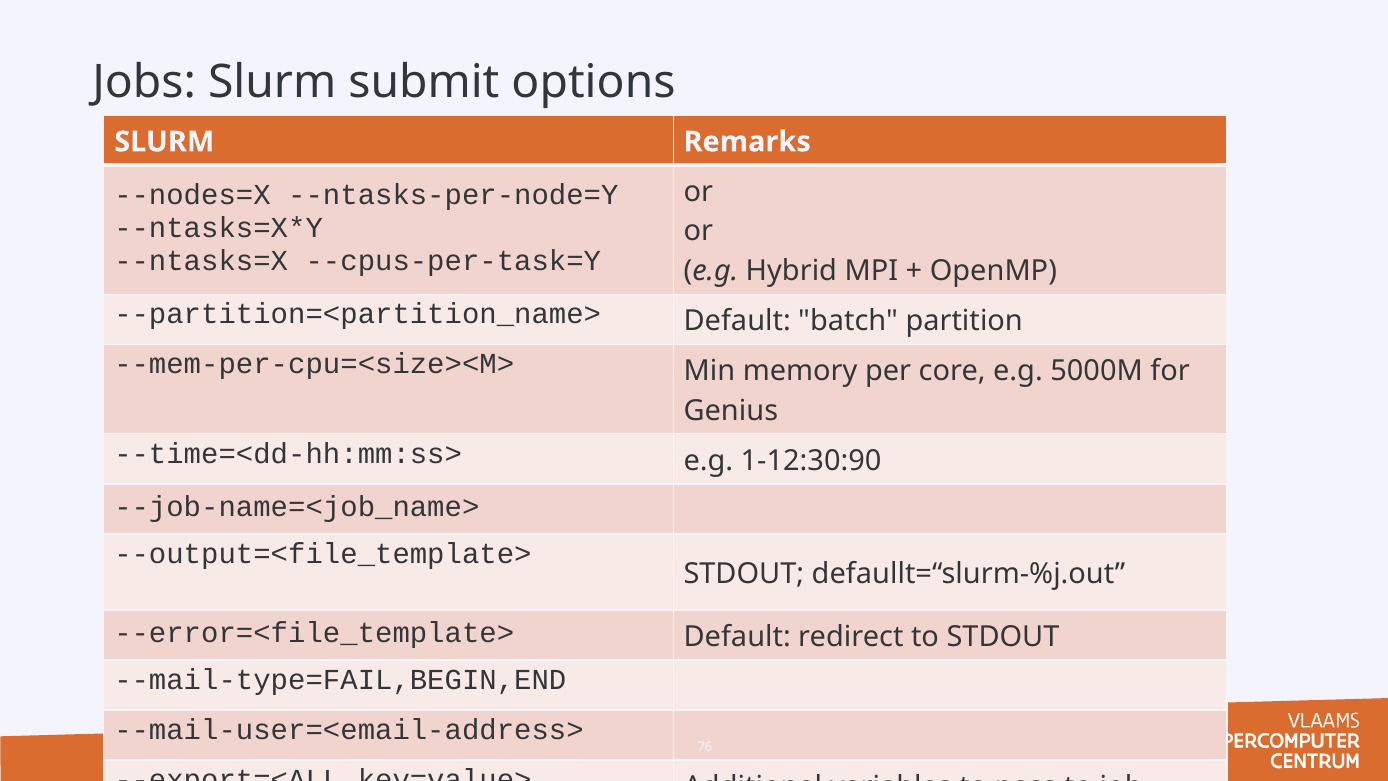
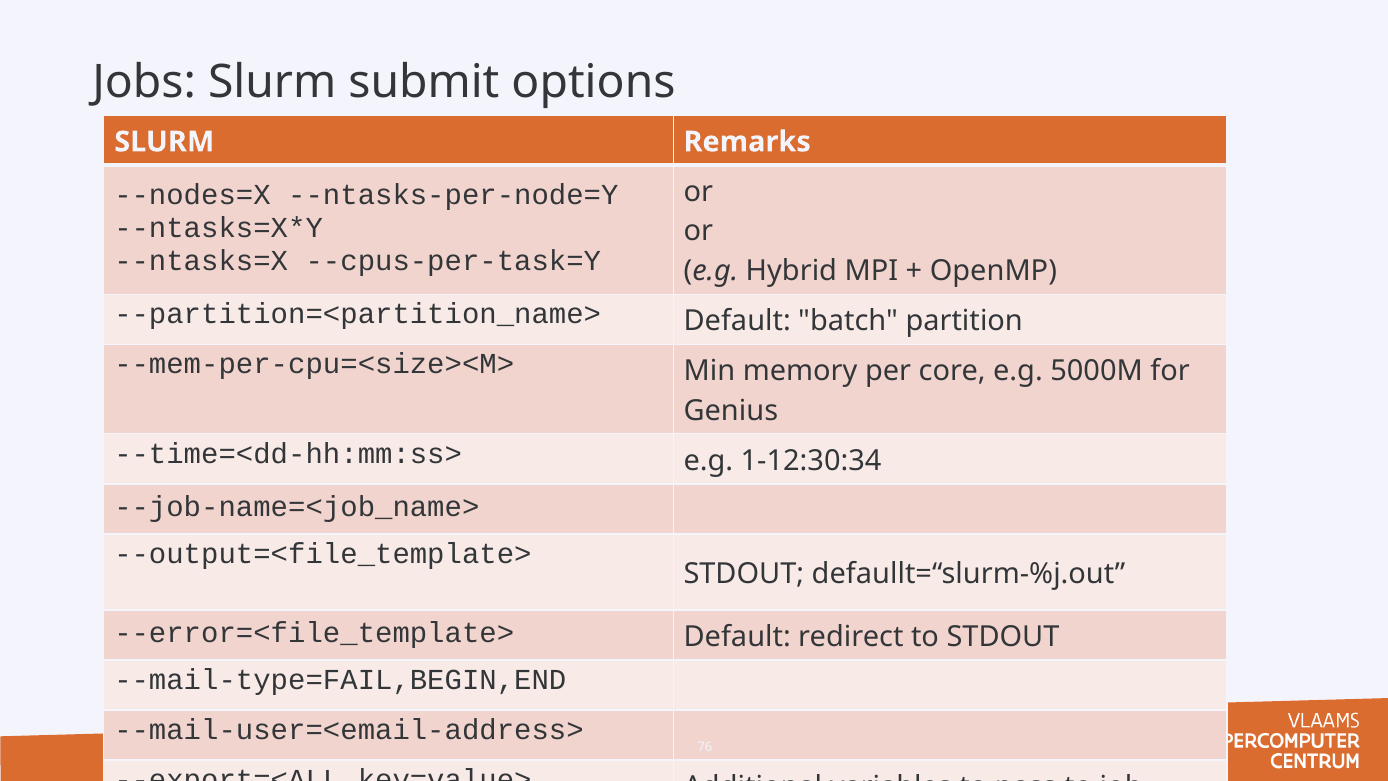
1-12:30:90: 1-12:30:90 -> 1-12:30:34
